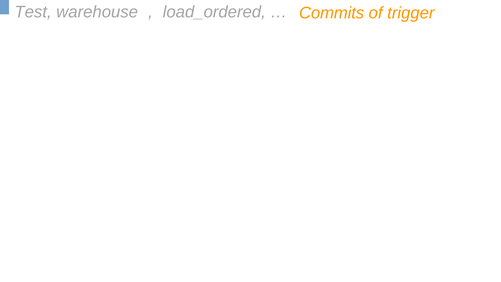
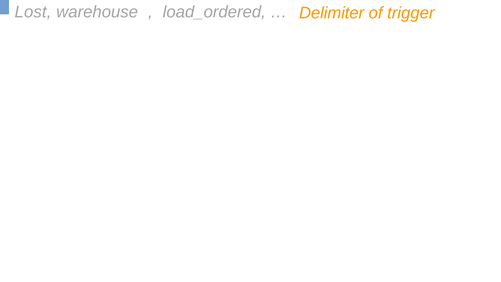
Test: Test -> Lost
Commits: Commits -> Delimiter
